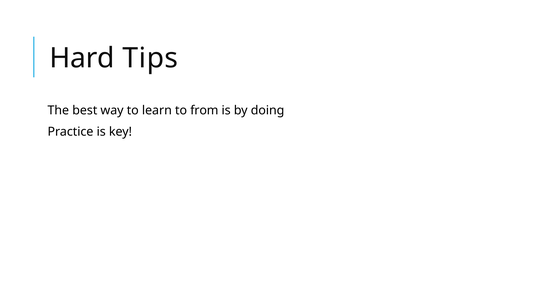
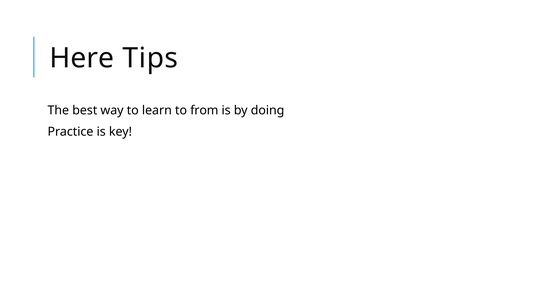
Hard: Hard -> Here
